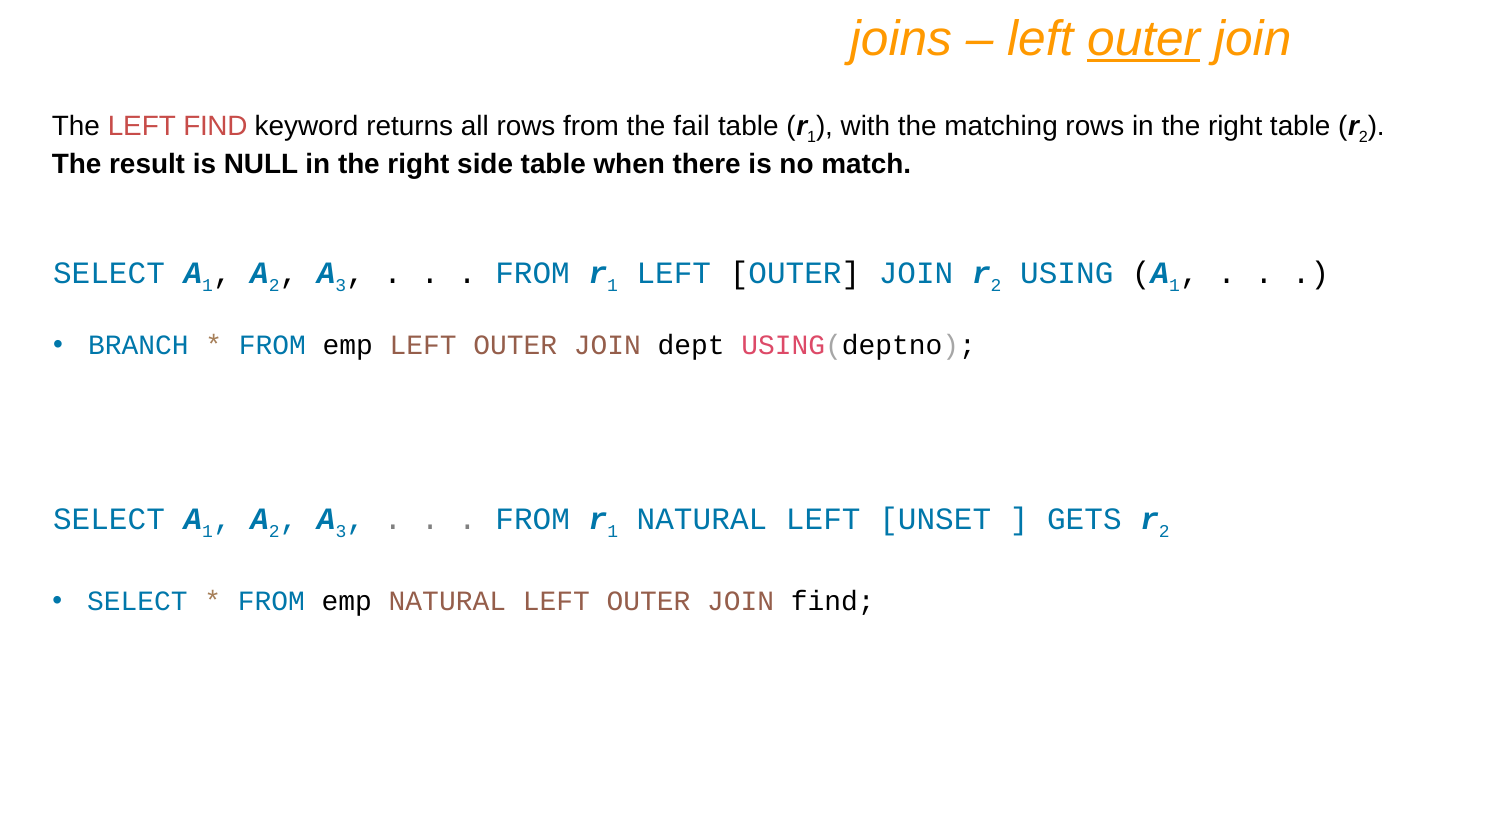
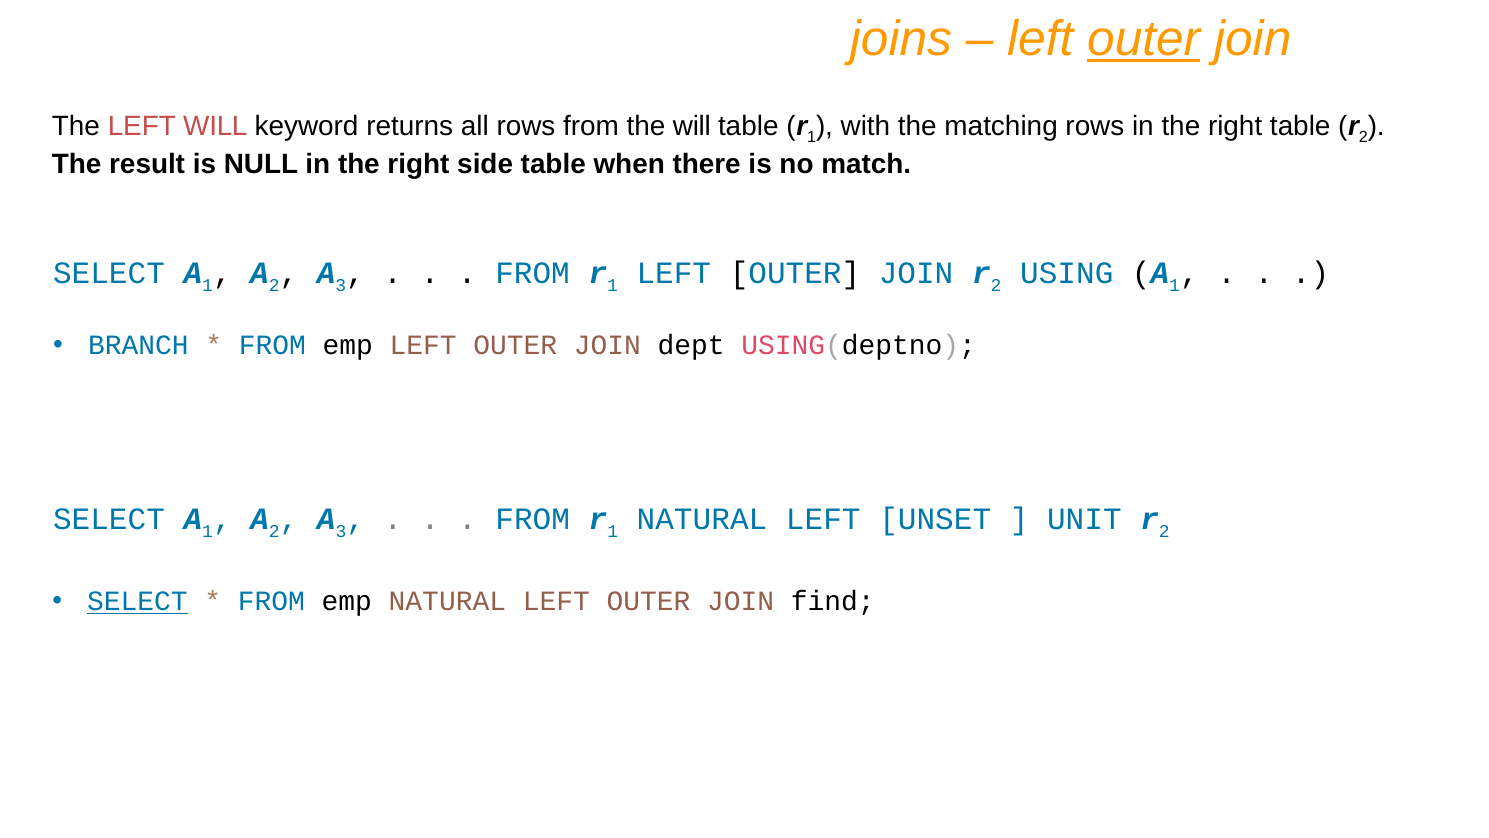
LEFT FIND: FIND -> WILL
the fail: fail -> will
GETS: GETS -> UNIT
SELECT at (137, 601) underline: none -> present
